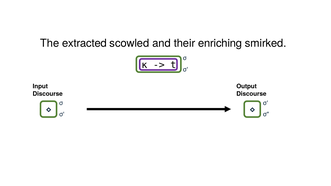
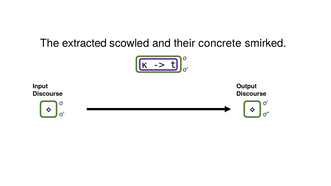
enriching: enriching -> concrete
